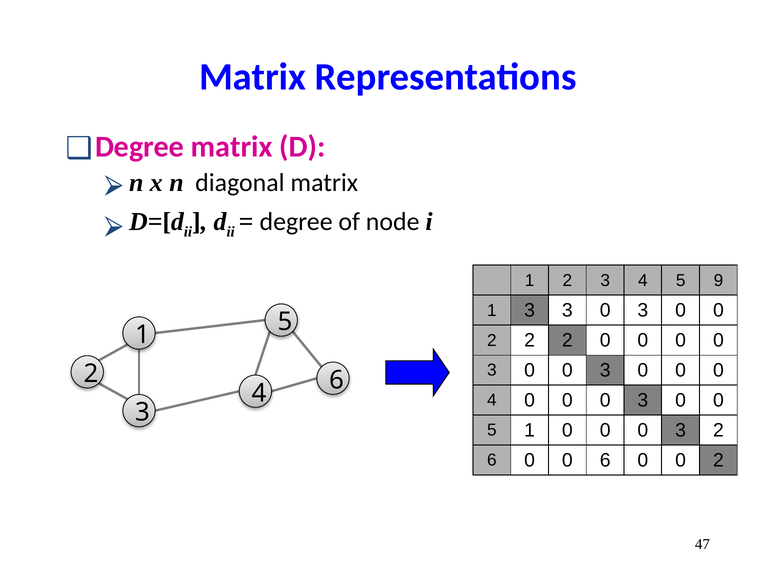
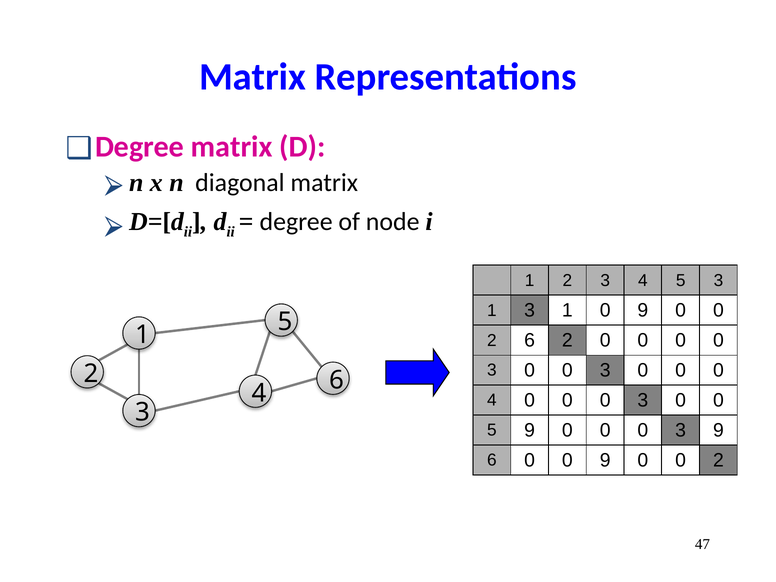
5 9: 9 -> 3
1 3 3: 3 -> 1
3 at (643, 311): 3 -> 9
2 at (530, 341): 2 -> 6
5 1: 1 -> 9
0 3 2: 2 -> 9
0 0 6: 6 -> 9
